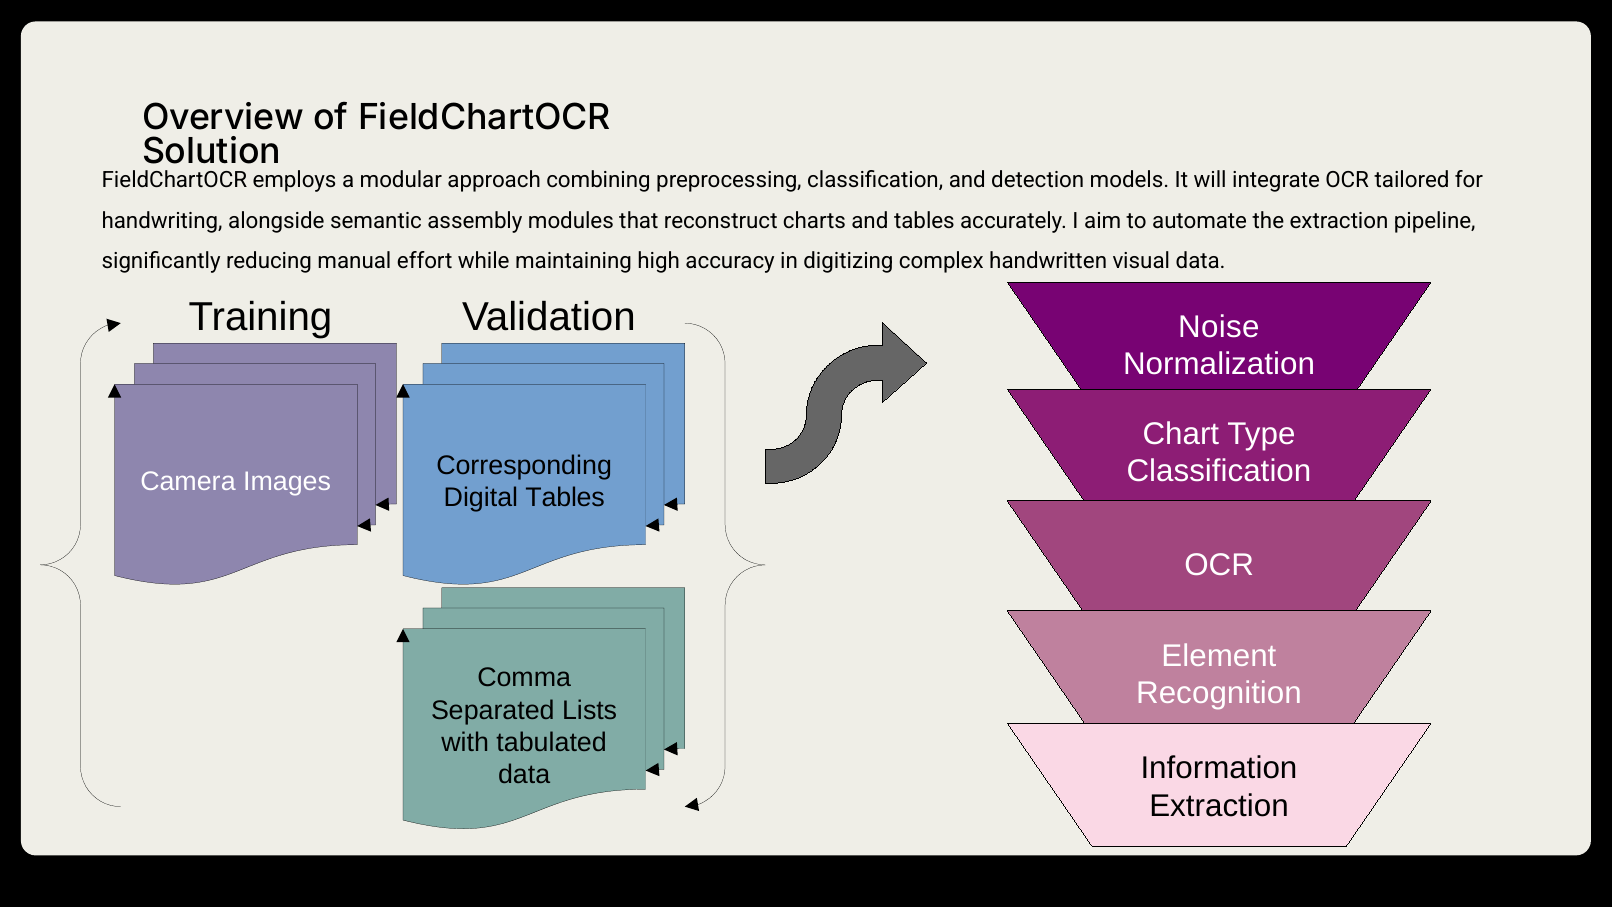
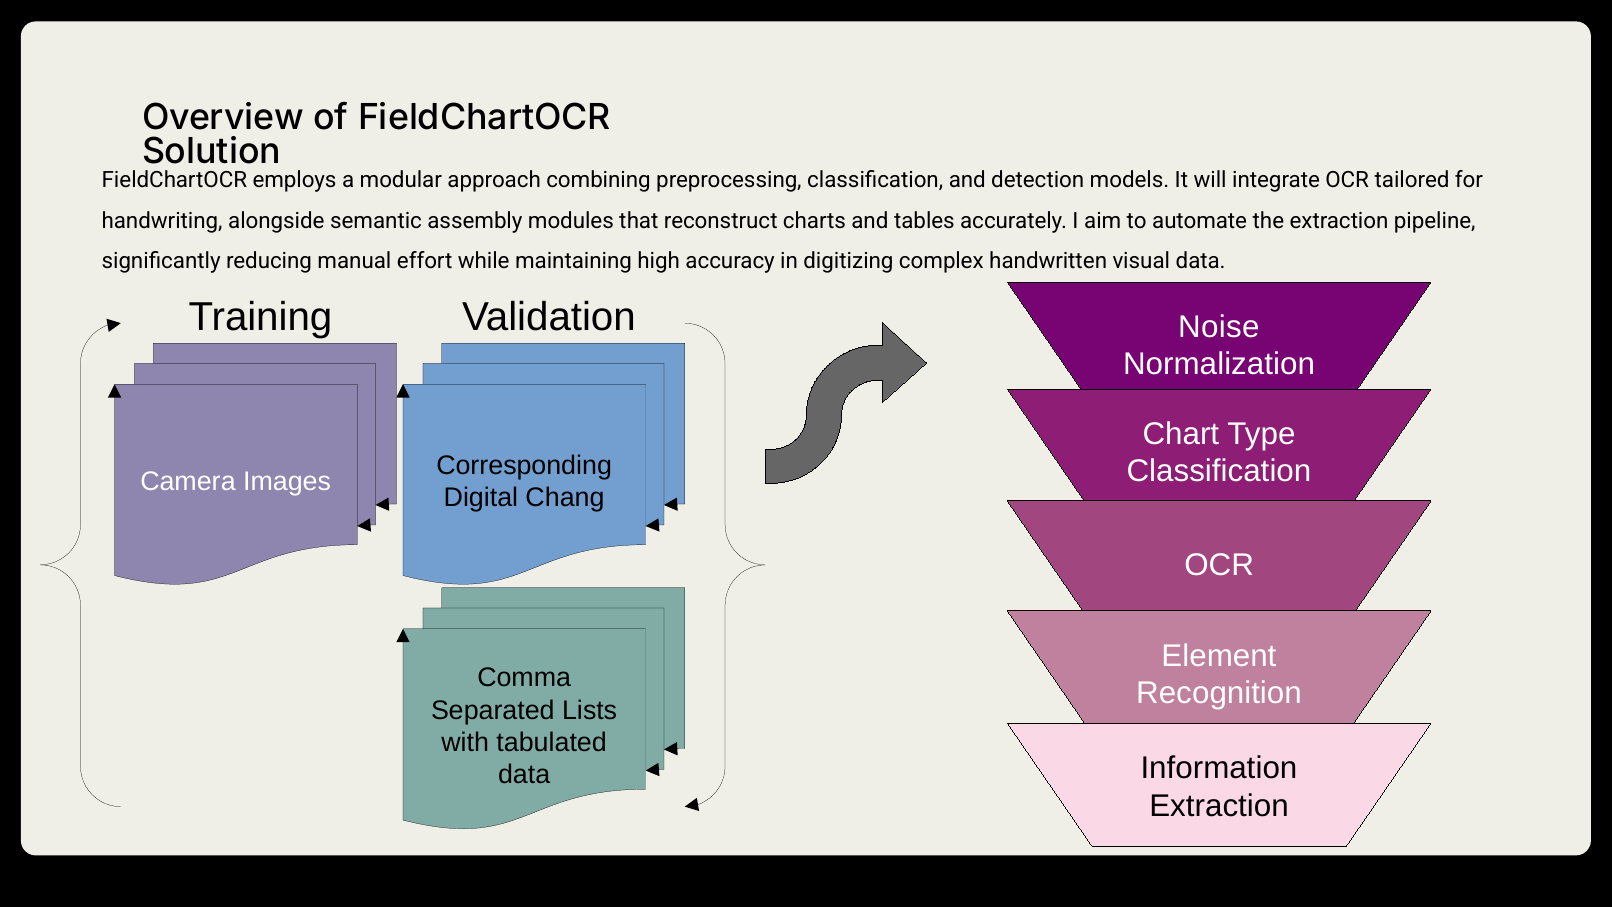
Digital Tables: Tables -> Chang
